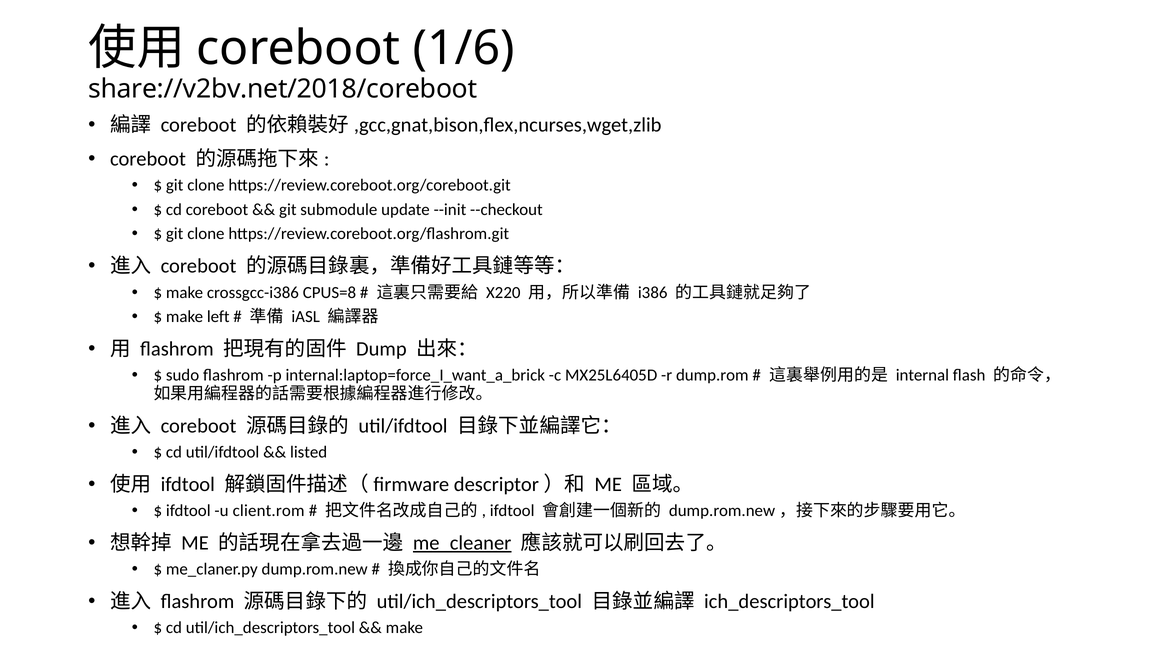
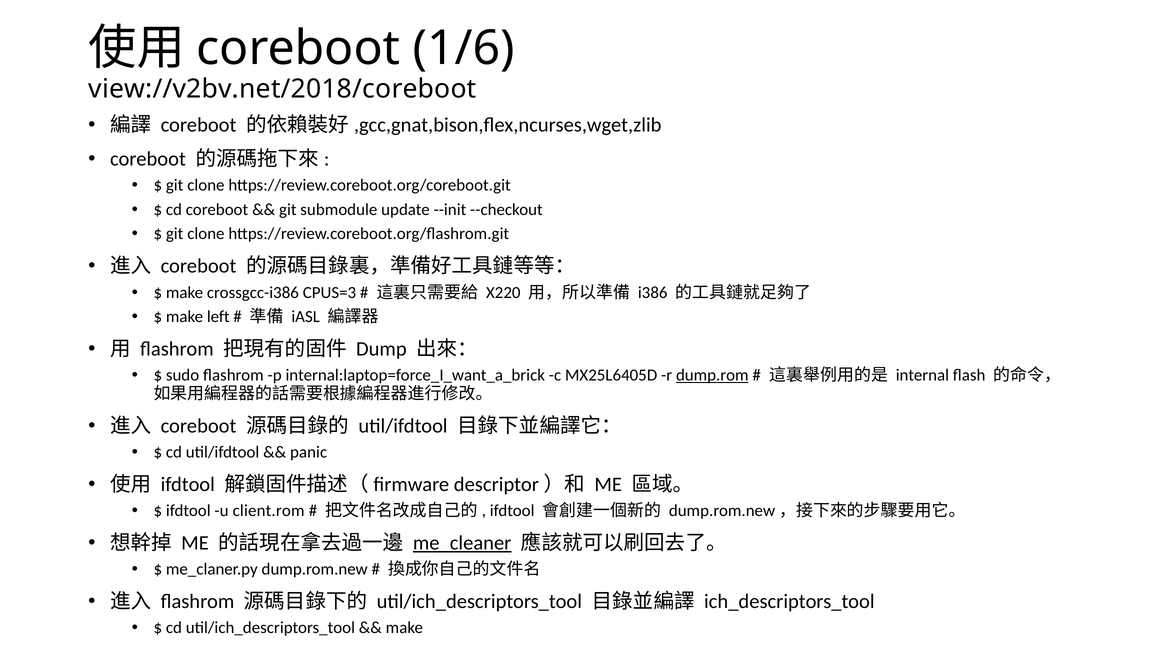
share://v2bv.net/2018/coreboot: share://v2bv.net/2018/coreboot -> view://v2bv.net/2018/coreboot
CPUS=8: CPUS=8 -> CPUS=3
dump.rom underline: none -> present
listed: listed -> panic
